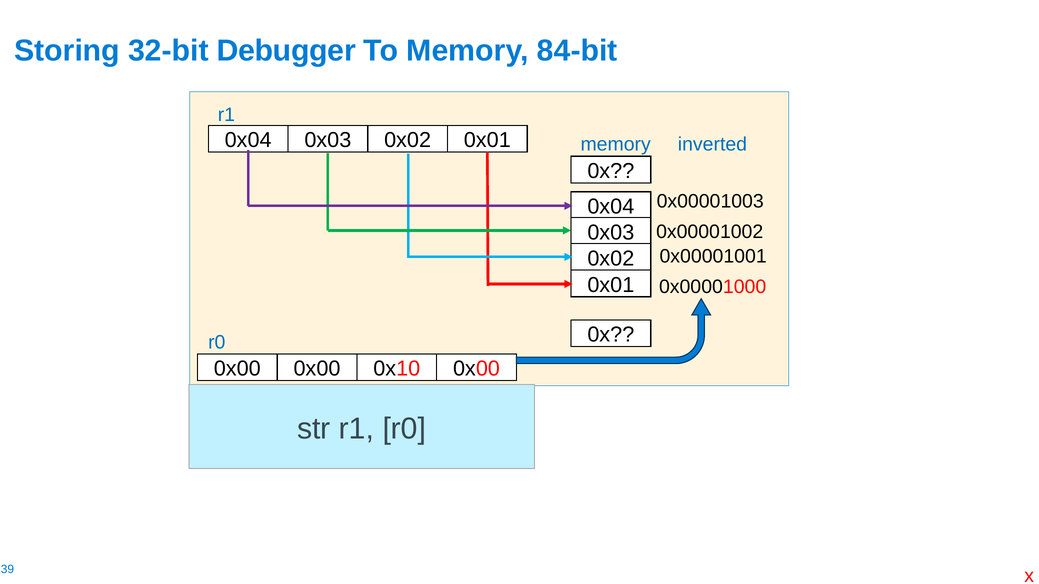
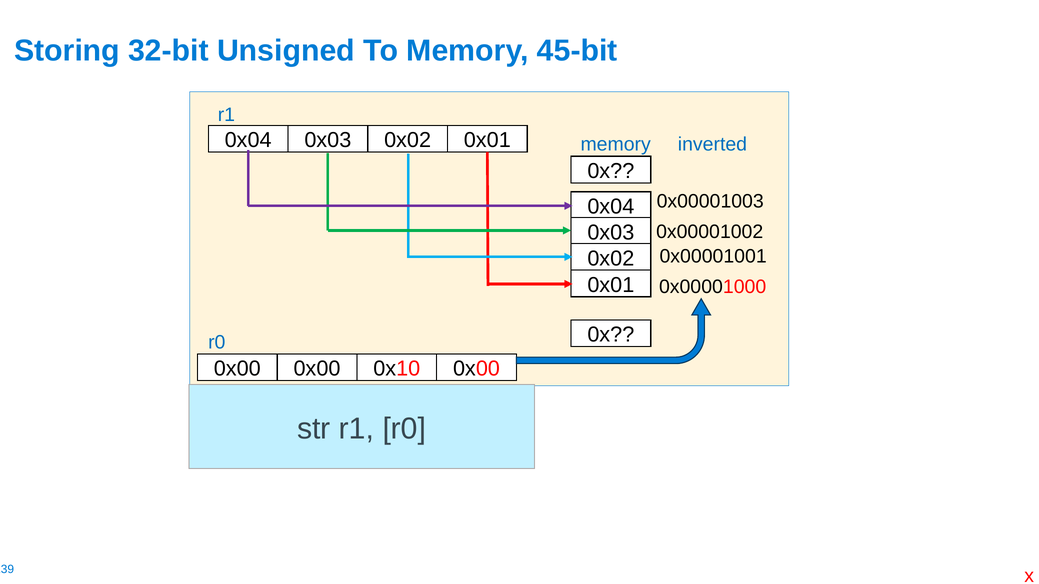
Debugger: Debugger -> Unsigned
84-bit: 84-bit -> 45-bit
